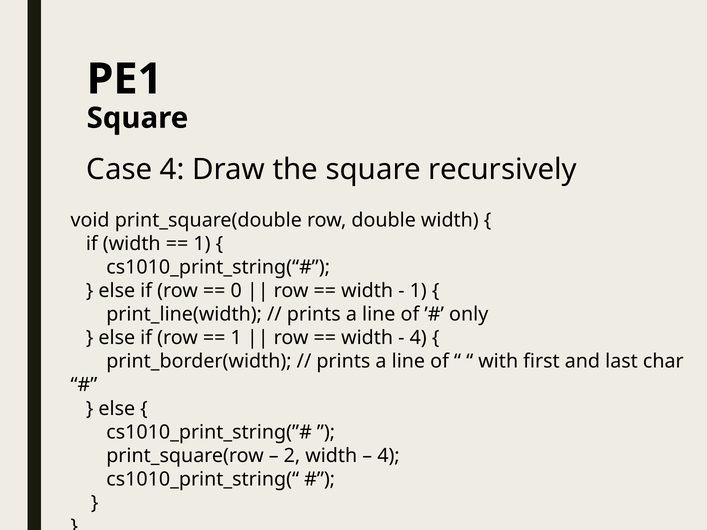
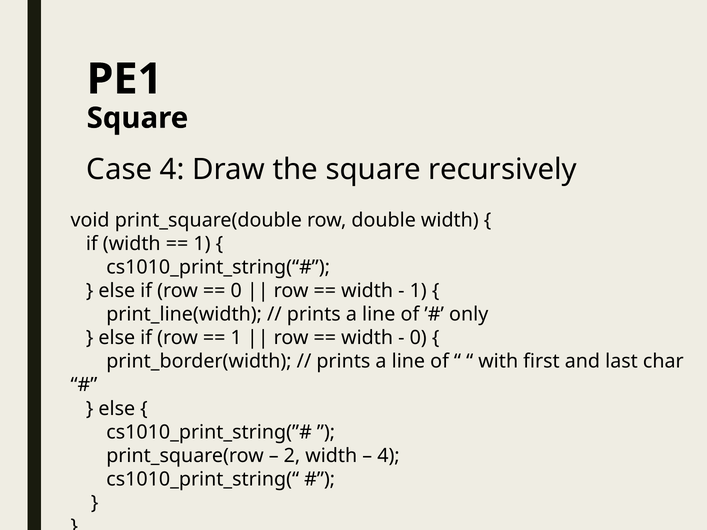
4 at (418, 338): 4 -> 0
